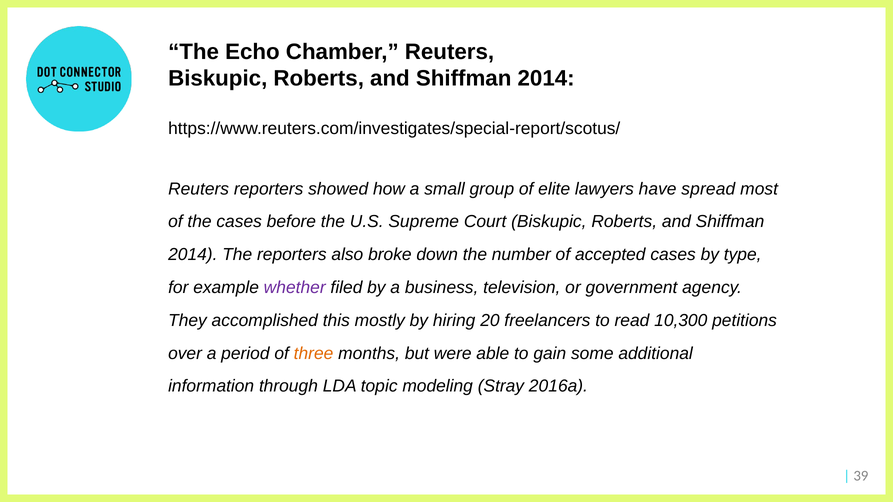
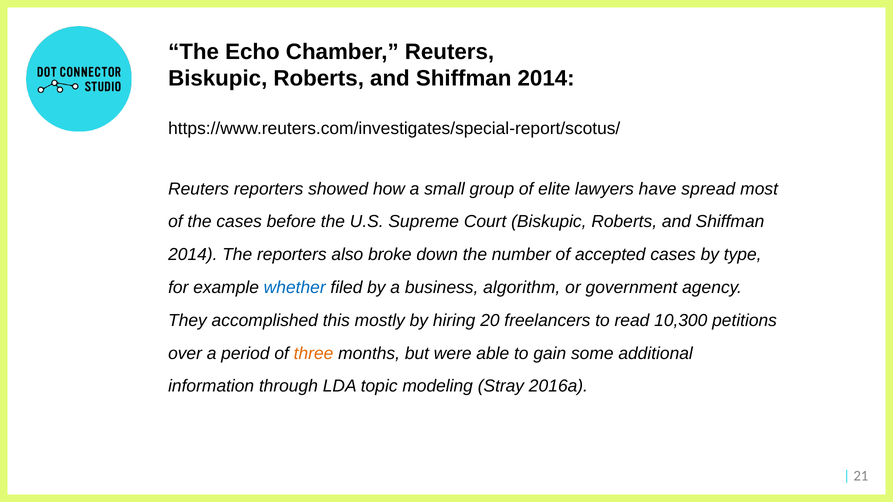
whether colour: purple -> blue
television: television -> algorithm
39: 39 -> 21
